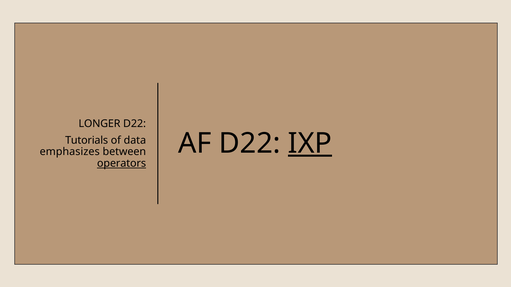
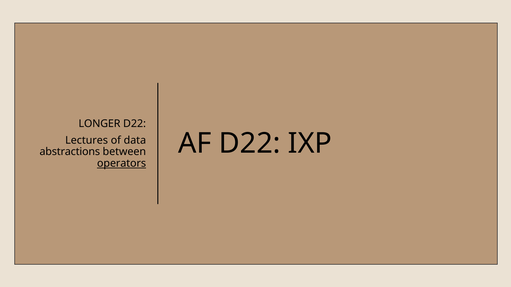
IXP underline: present -> none
Tutorials: Tutorials -> Lectures
emphasizes: emphasizes -> abstractions
